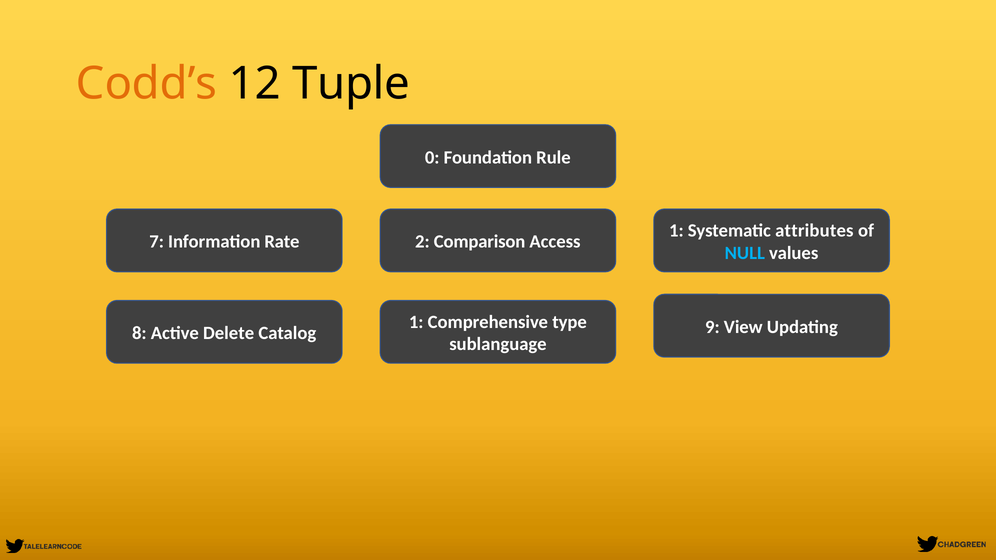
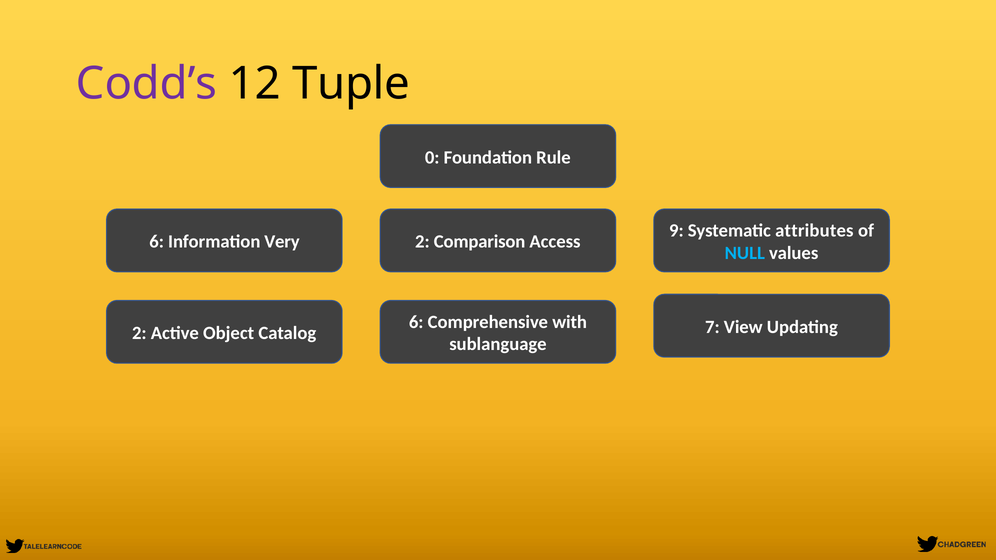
Codd’s colour: orange -> purple
1 at (676, 231): 1 -> 9
7 at (157, 242): 7 -> 6
Rate: Rate -> Very
1 at (416, 322): 1 -> 6
type: type -> with
9: 9 -> 7
8 at (139, 333): 8 -> 2
Delete: Delete -> Object
